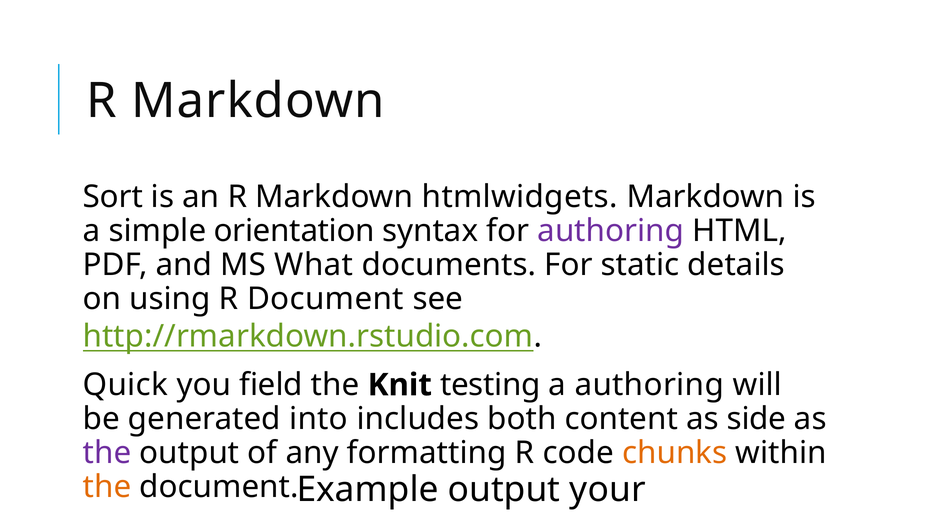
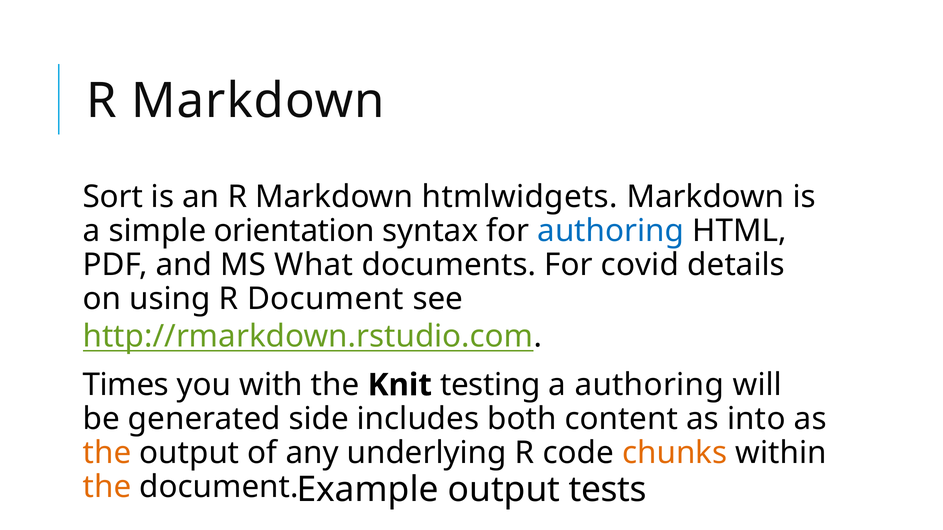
authoring at (611, 231) colour: purple -> blue
static: static -> covid
Quick: Quick -> Times
field: field -> with
into: into -> side
side: side -> into
the at (107, 453) colour: purple -> orange
formatting: formatting -> underlying
your: your -> tests
